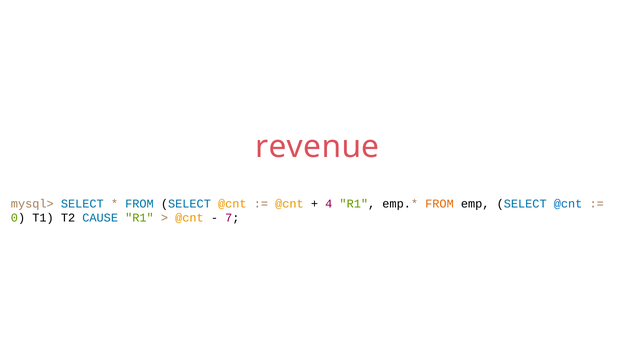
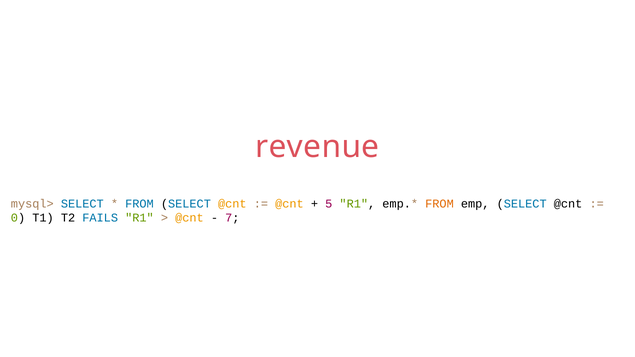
4: 4 -> 5
@cnt at (568, 204) colour: blue -> black
CAUSE: CAUSE -> FAILS
